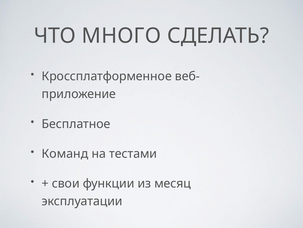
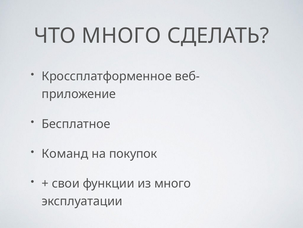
тестами: тестами -> покупок
из месяц: месяц -> много
